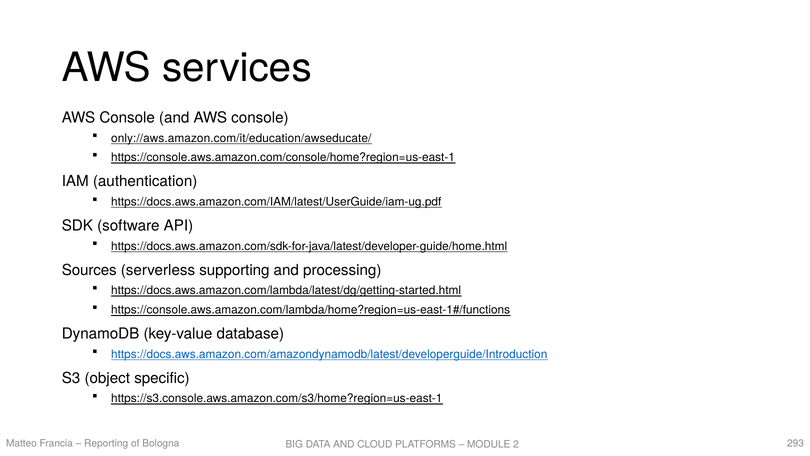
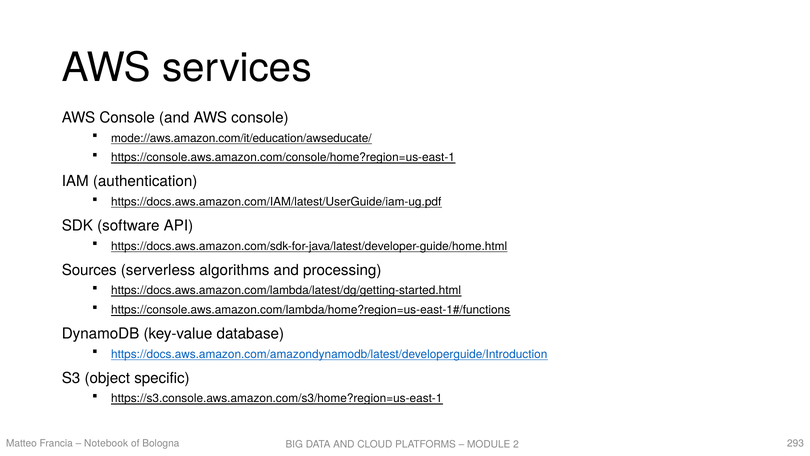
only://aws.amazon.com/it/education/awseducate/: only://aws.amazon.com/it/education/awseducate/ -> mode://aws.amazon.com/it/education/awseducate/
supporting: supporting -> algorithms
Reporting: Reporting -> Notebook
